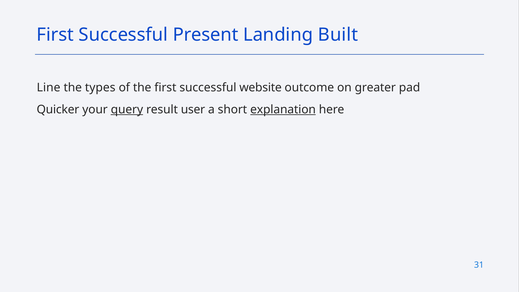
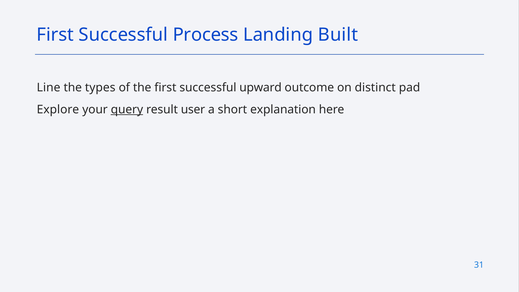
Present: Present -> Process
website: website -> upward
greater: greater -> distinct
Quicker: Quicker -> Explore
explanation underline: present -> none
